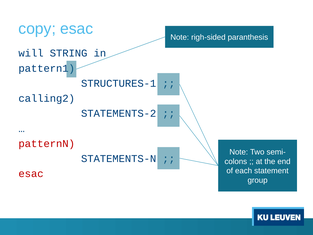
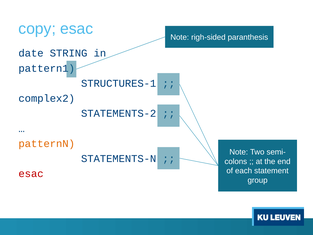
will: will -> date
calling2: calling2 -> complex2
patternN colour: red -> orange
